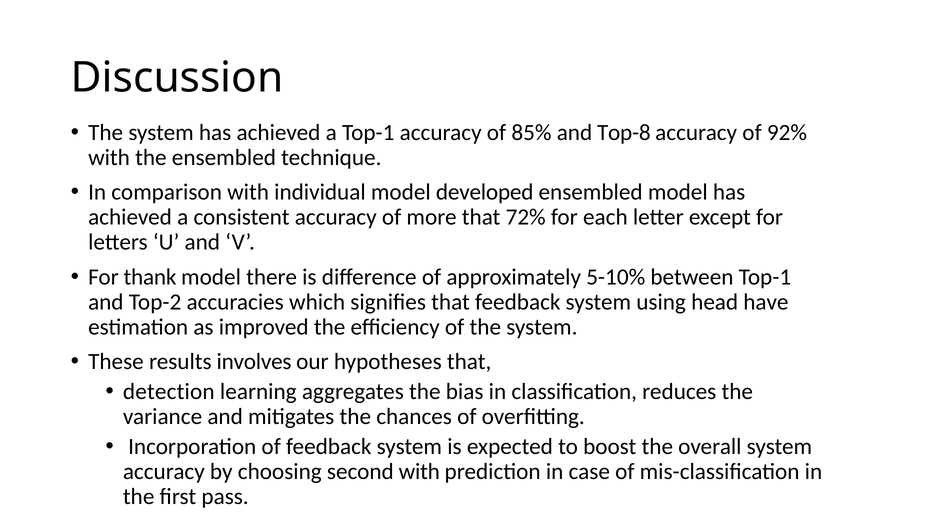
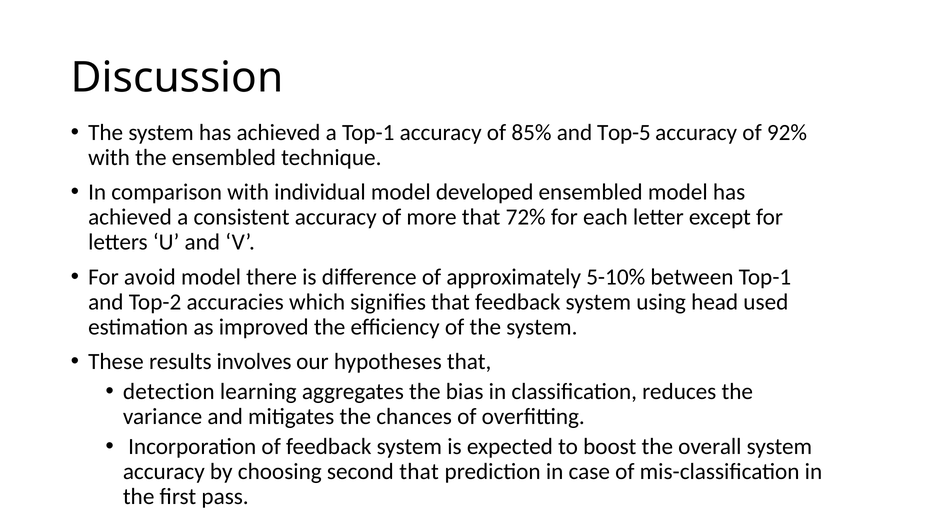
Top-8: Top-8 -> Top-5
thank: thank -> avoid
have: have -> used
second with: with -> that
